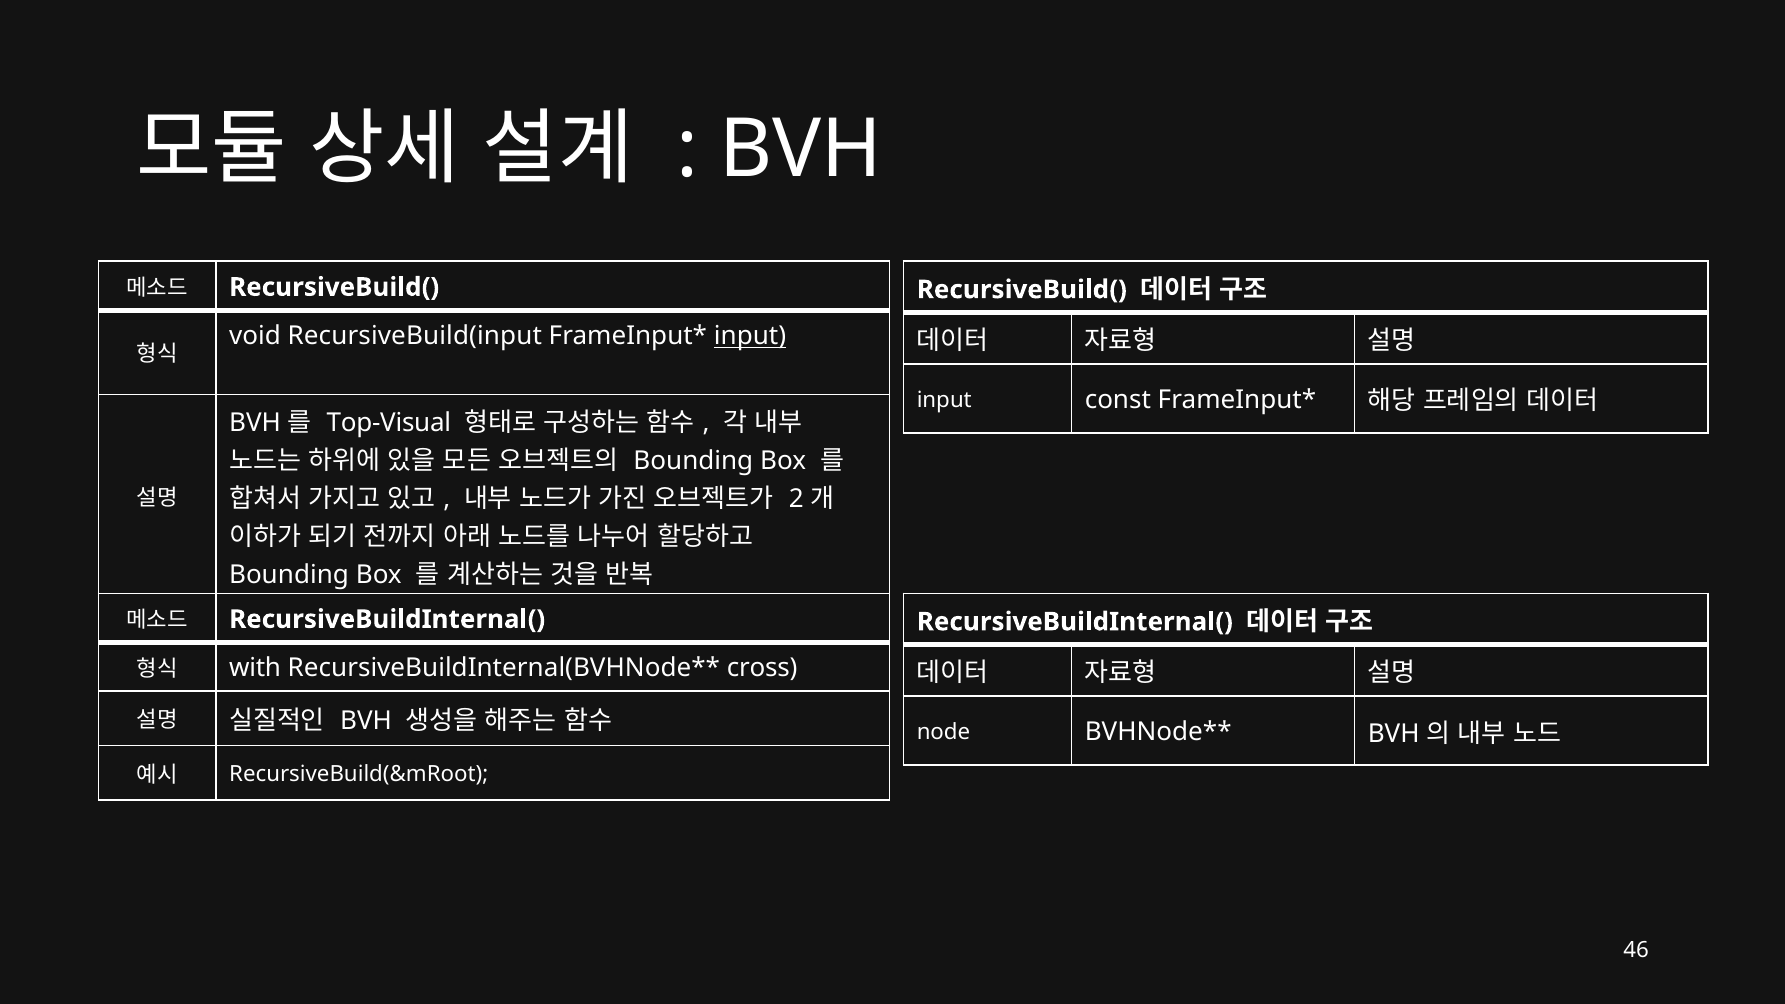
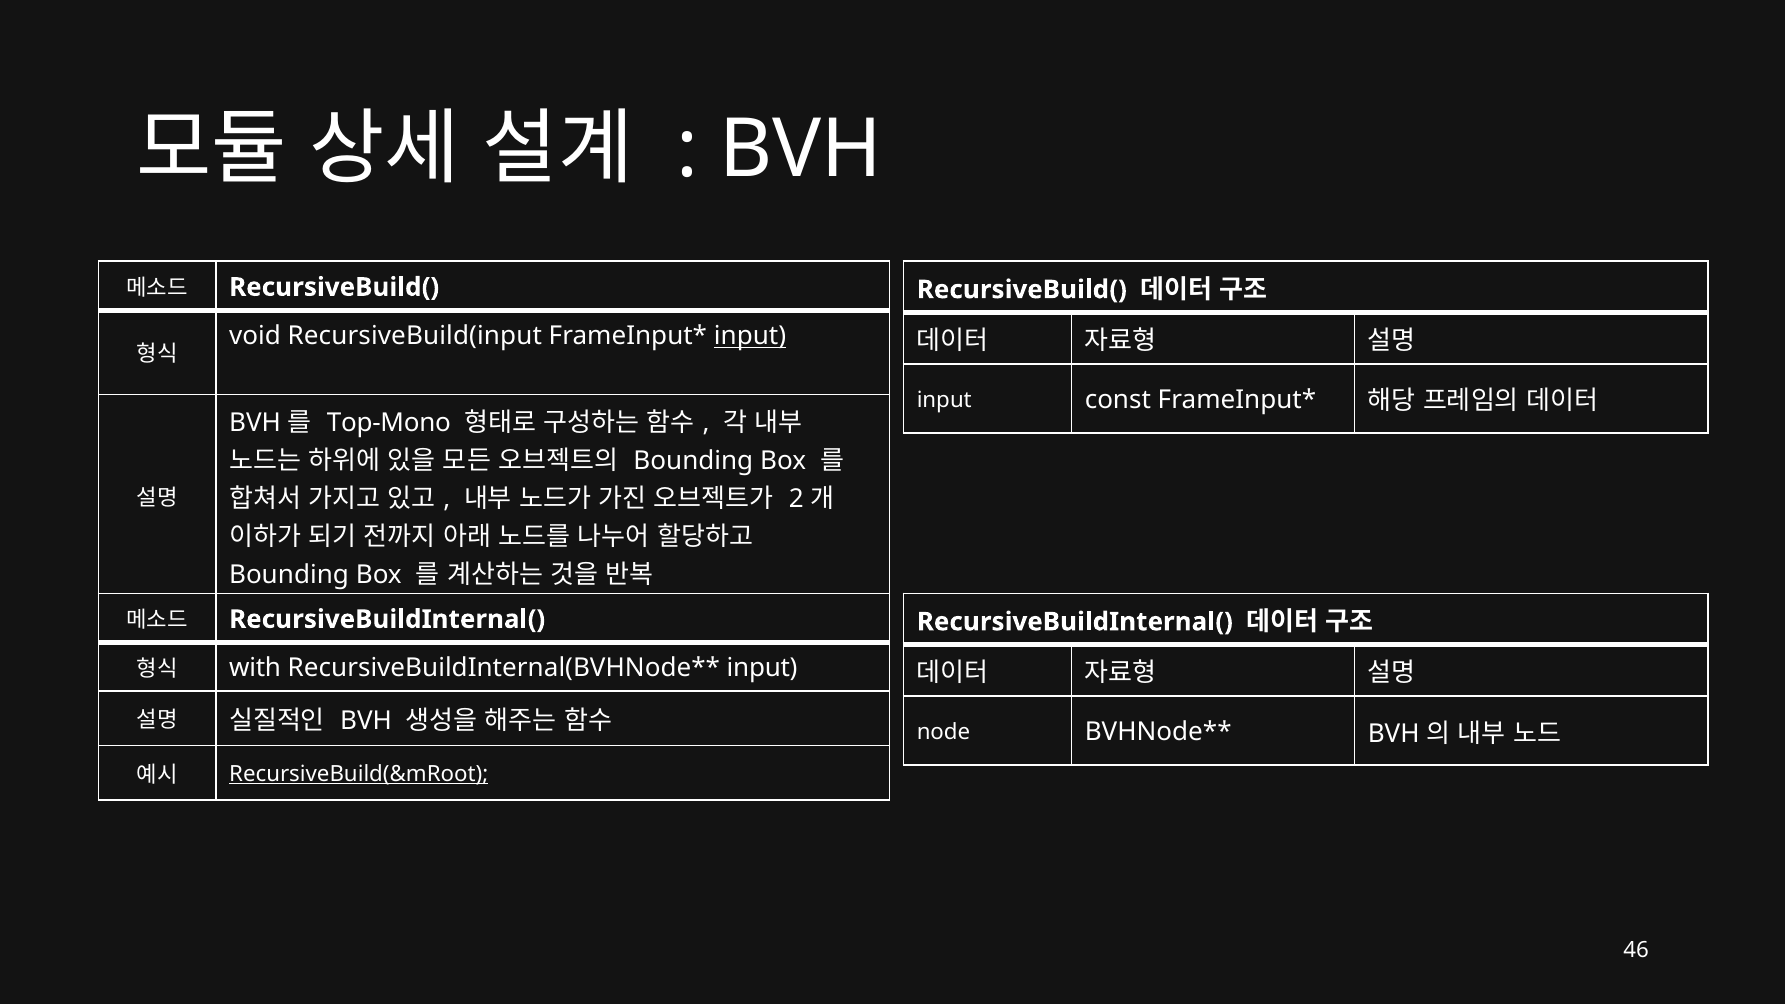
Top-Visual: Top-Visual -> Top-Mono
cross at (762, 668): cross -> input
RecursiveBuild(&mRoot at (359, 774) underline: none -> present
